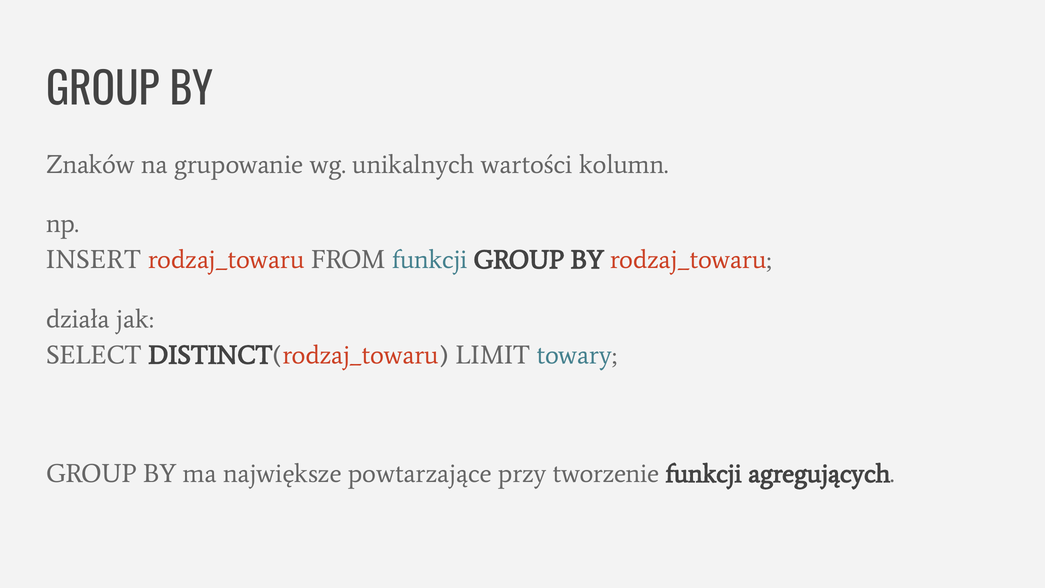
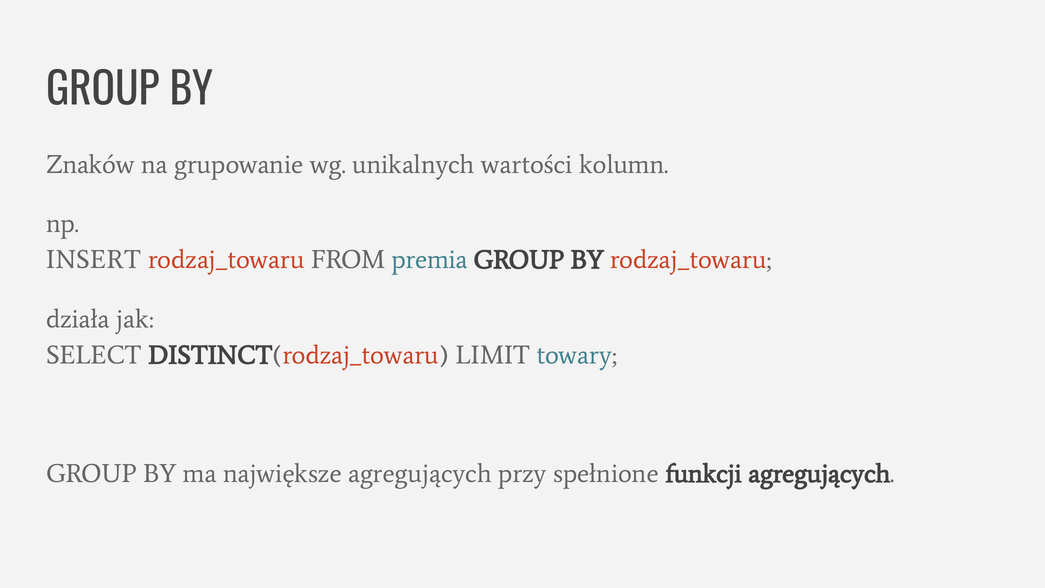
FROM funkcji: funkcji -> premia
największe powtarzające: powtarzające -> agregujących
tworzenie: tworzenie -> spełnione
